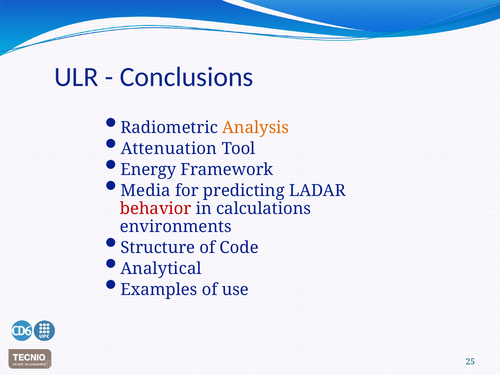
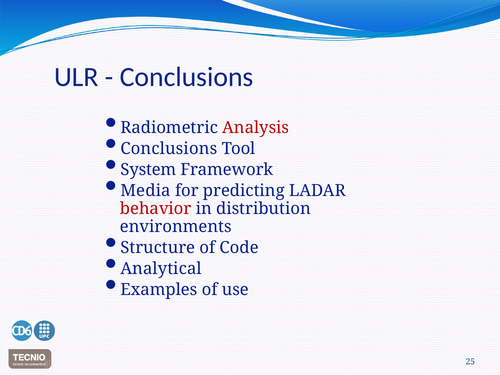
Analysis colour: orange -> red
Attenuation at (169, 149): Attenuation -> Conclusions
Energy: Energy -> System
calculations: calculations -> distribution
